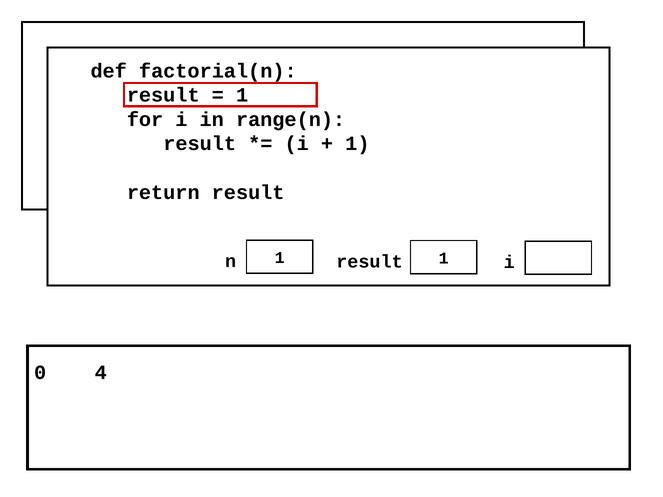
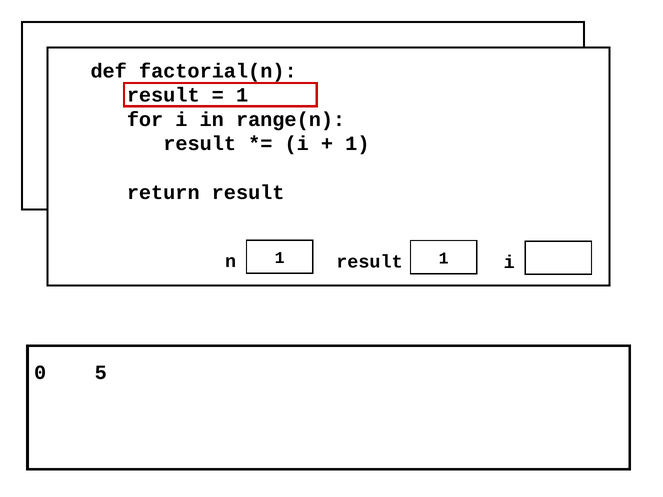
4: 4 -> 5
